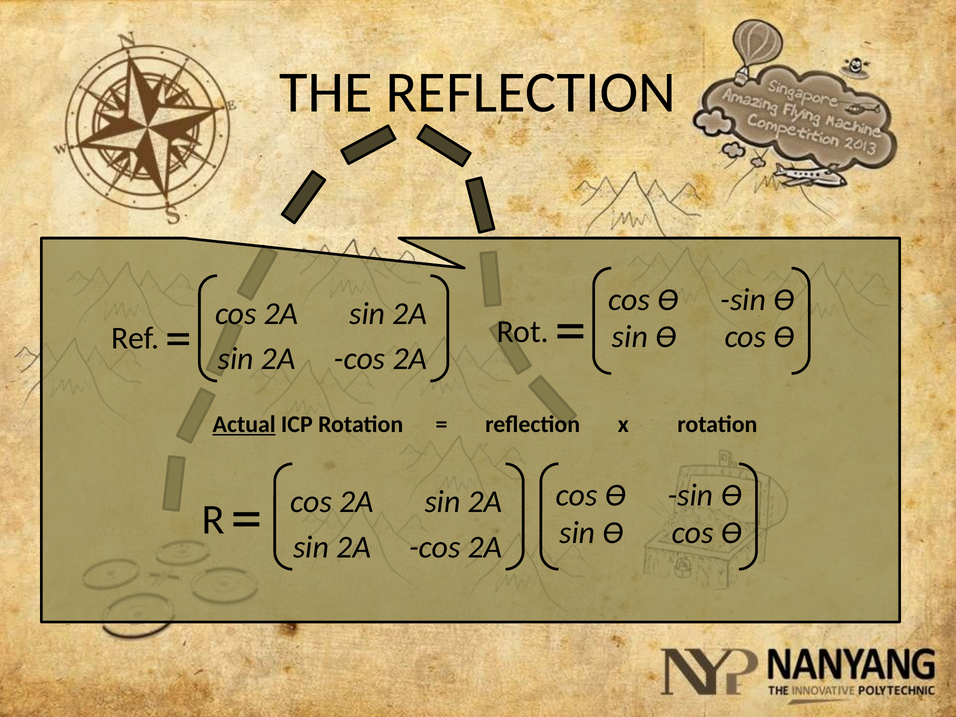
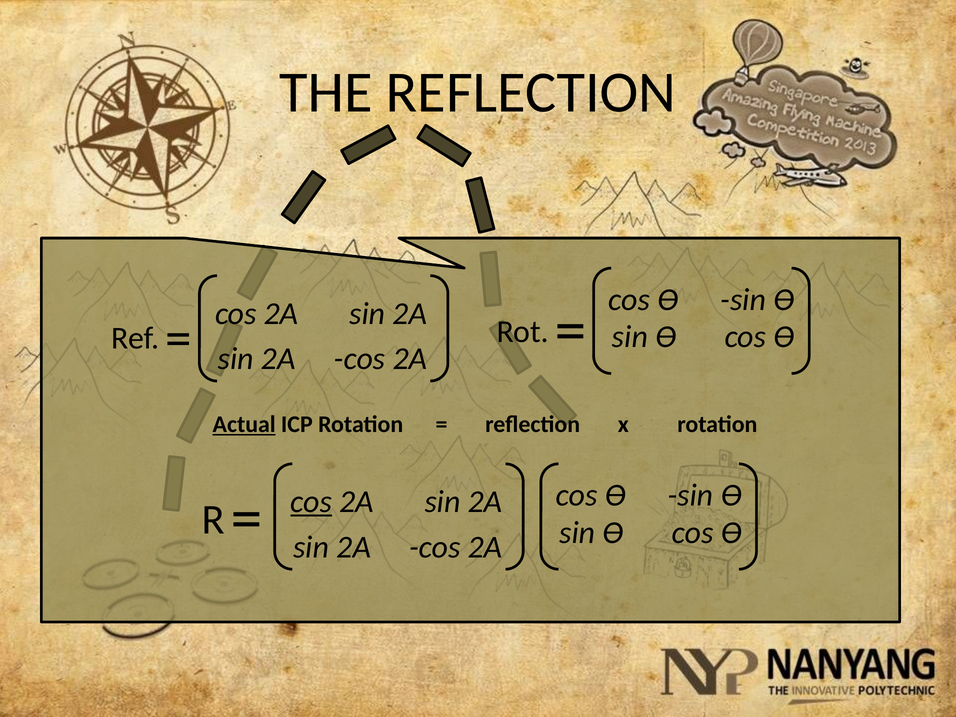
cos at (311, 502) underline: none -> present
